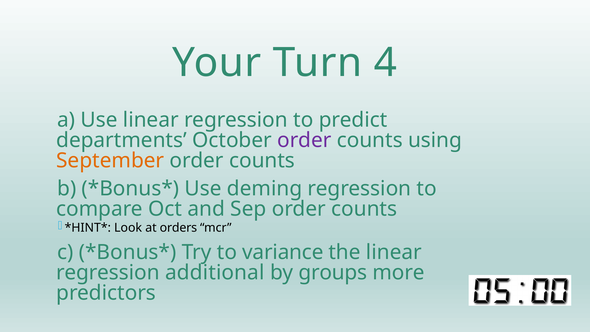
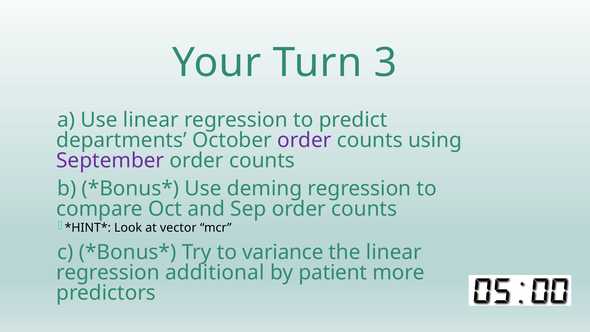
4: 4 -> 3
September colour: orange -> purple
orders: orders -> vector
groups: groups -> patient
